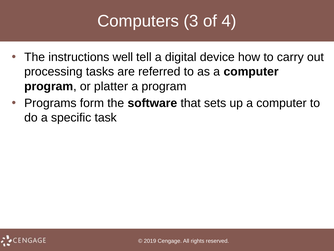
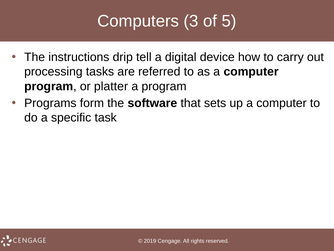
4: 4 -> 5
well: well -> drip
